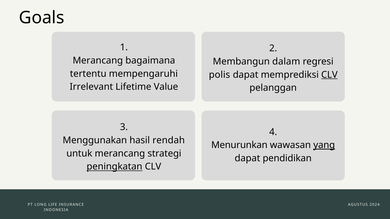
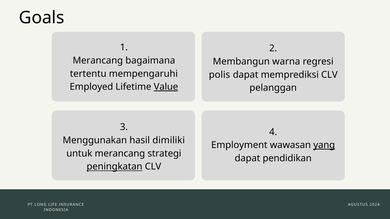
dalam: dalam -> warna
CLV at (329, 75) underline: present -> none
Irrelevant: Irrelevant -> Employed
Value underline: none -> present
rendah: rendah -> dimiliki
Menurunkan: Menurunkan -> Employment
